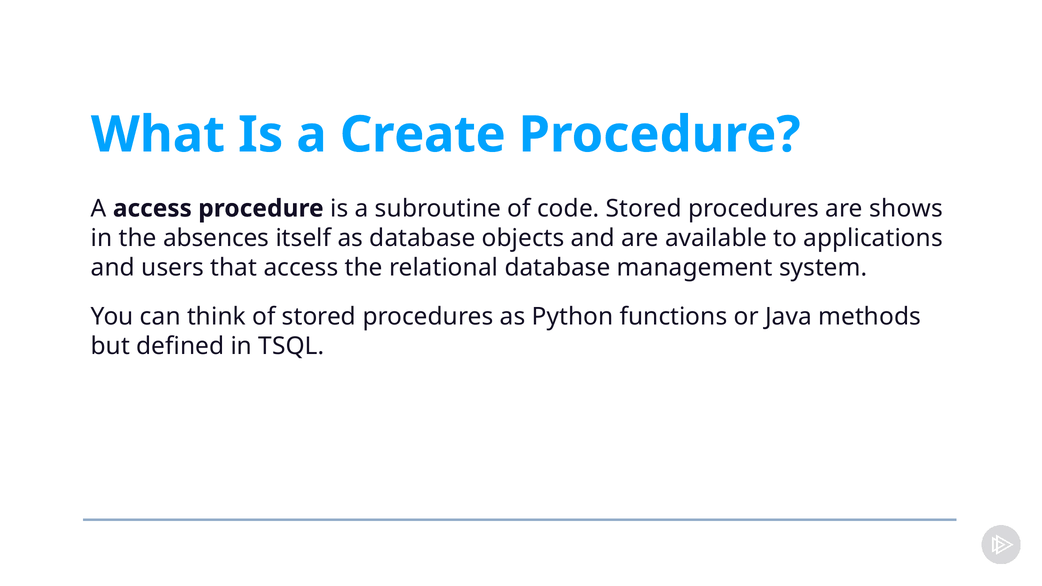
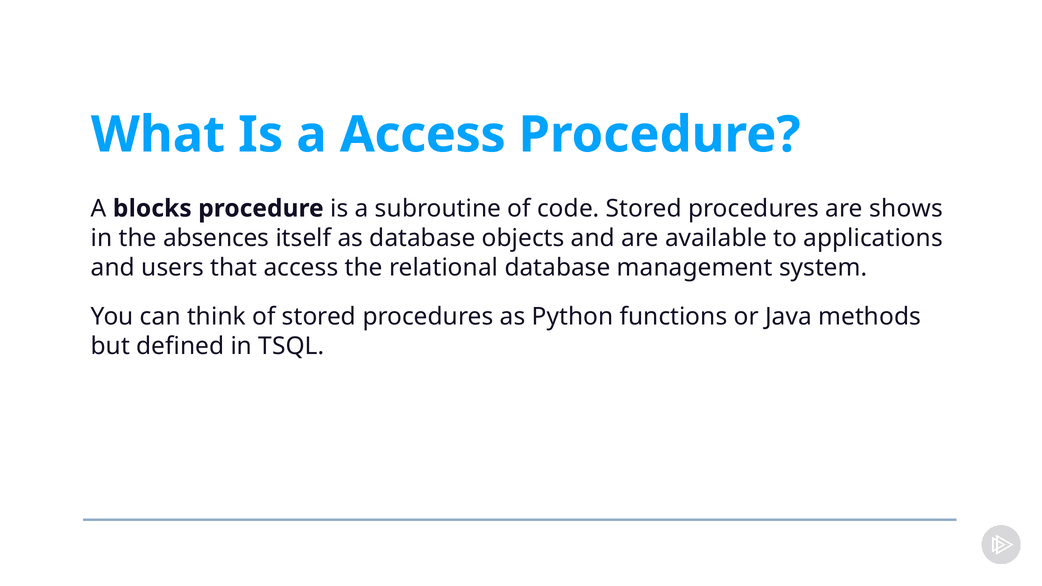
a Create: Create -> Access
A access: access -> blocks
